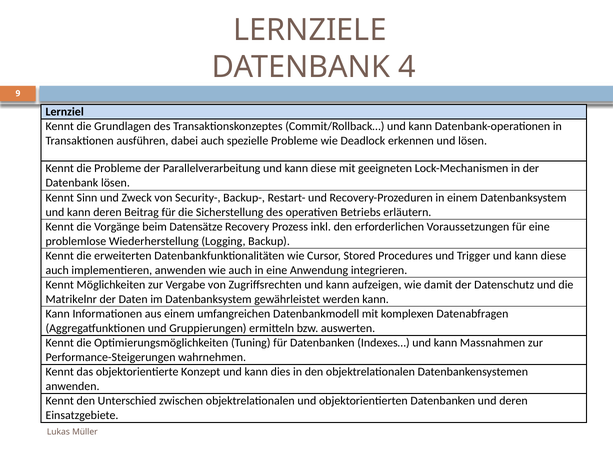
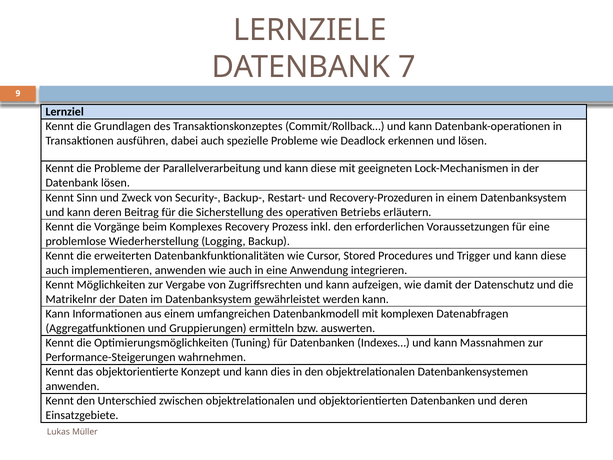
4: 4 -> 7
Datensätze: Datensätze -> Komplexes
